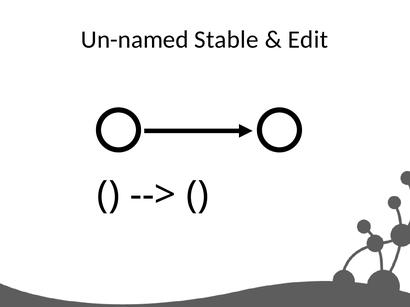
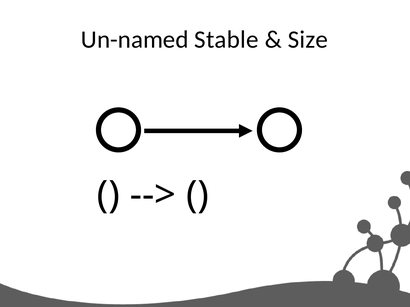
Edit: Edit -> Size
